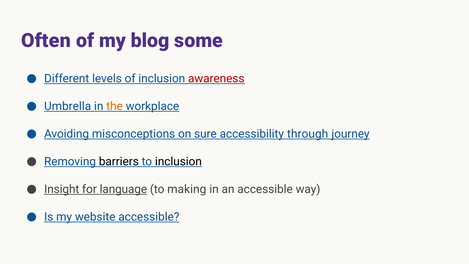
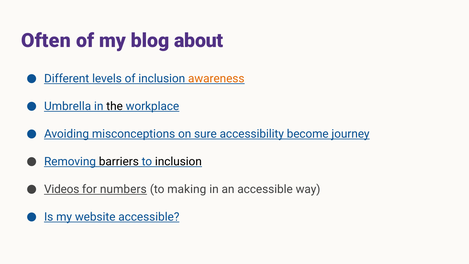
some: some -> about
awareness colour: red -> orange
the colour: orange -> black
through: through -> become
Insight: Insight -> Videos
language: language -> numbers
